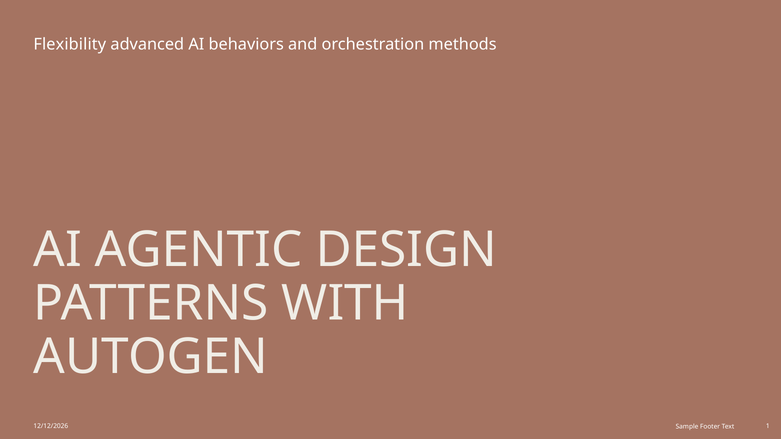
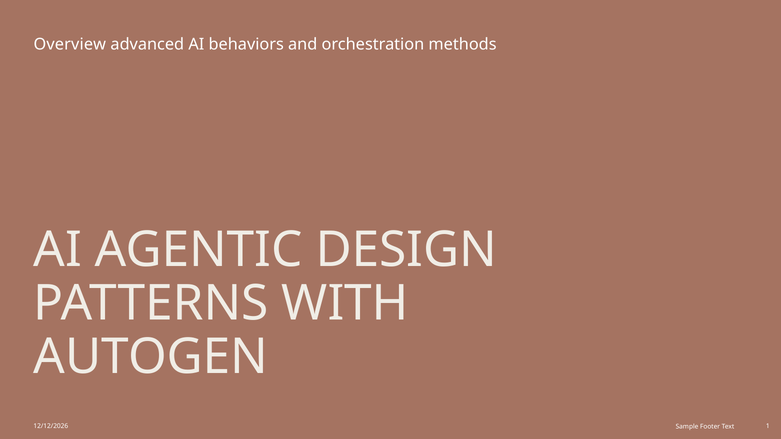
Flexibility: Flexibility -> Overview
